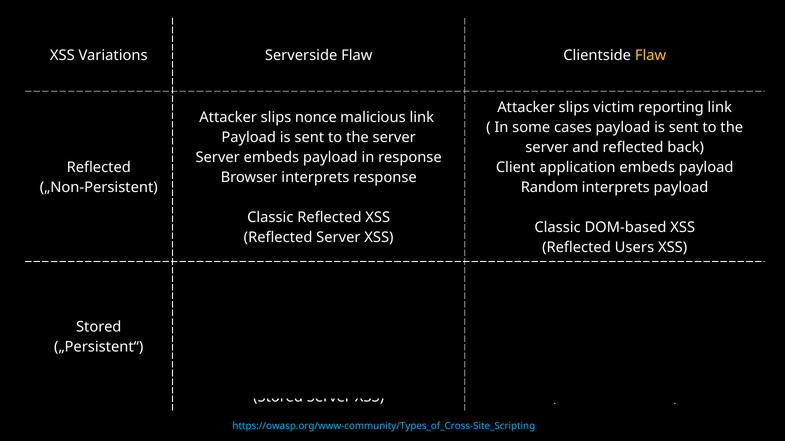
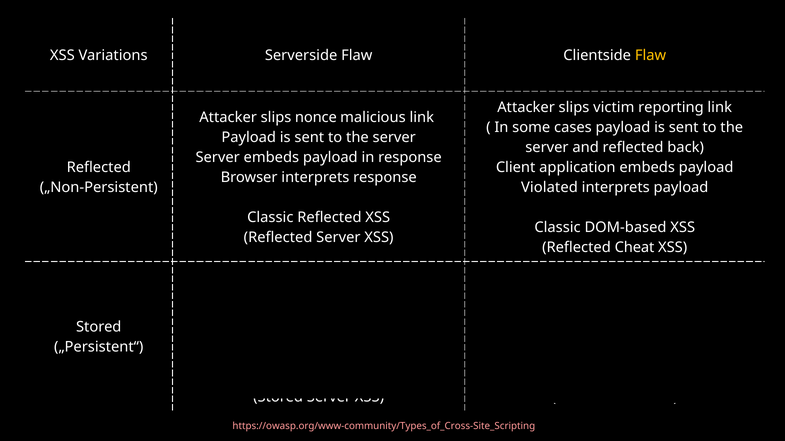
Random: Random -> Violated
Users: Users -> Cheat
https://owasp.org/www-community/Types_of_Cross-Site_Scripting colour: light blue -> pink
